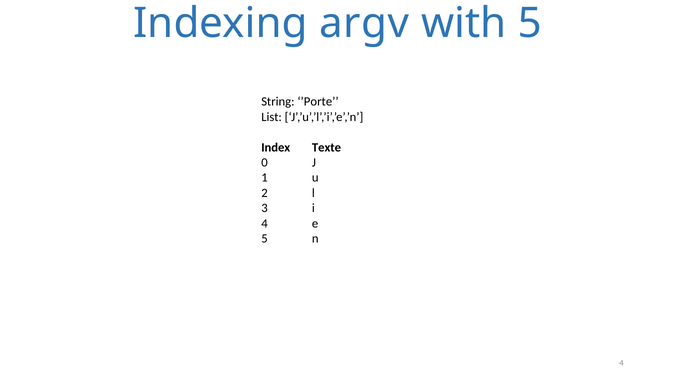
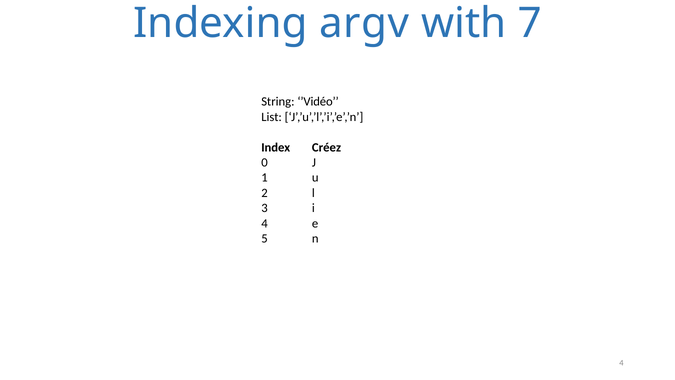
with 5: 5 -> 7
’Porte: ’Porte -> ’Vidéo
Texte: Texte -> Créez
